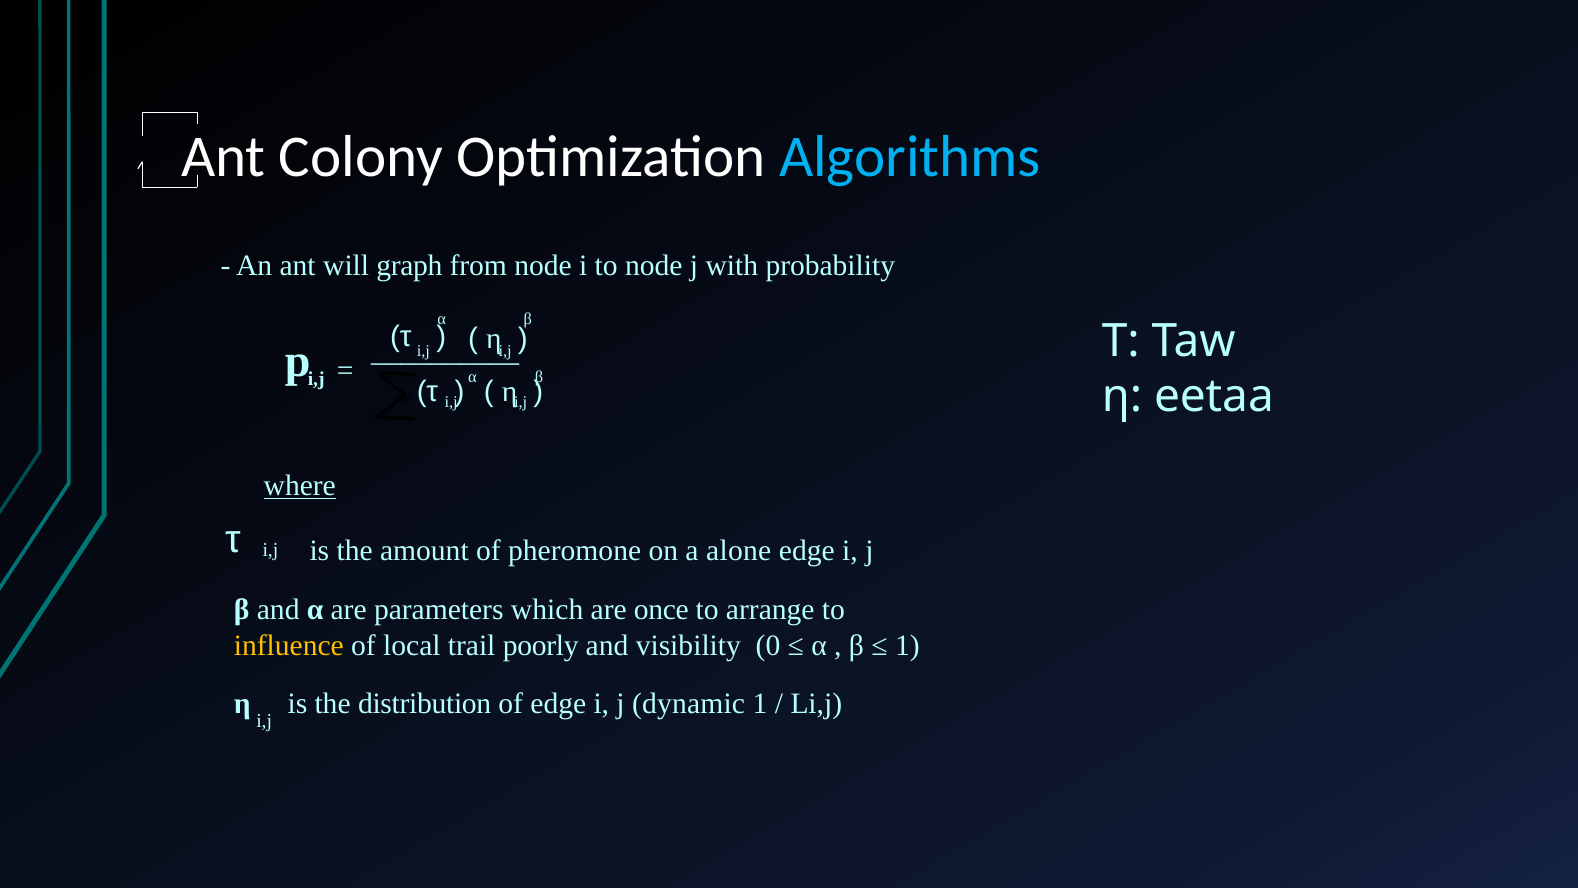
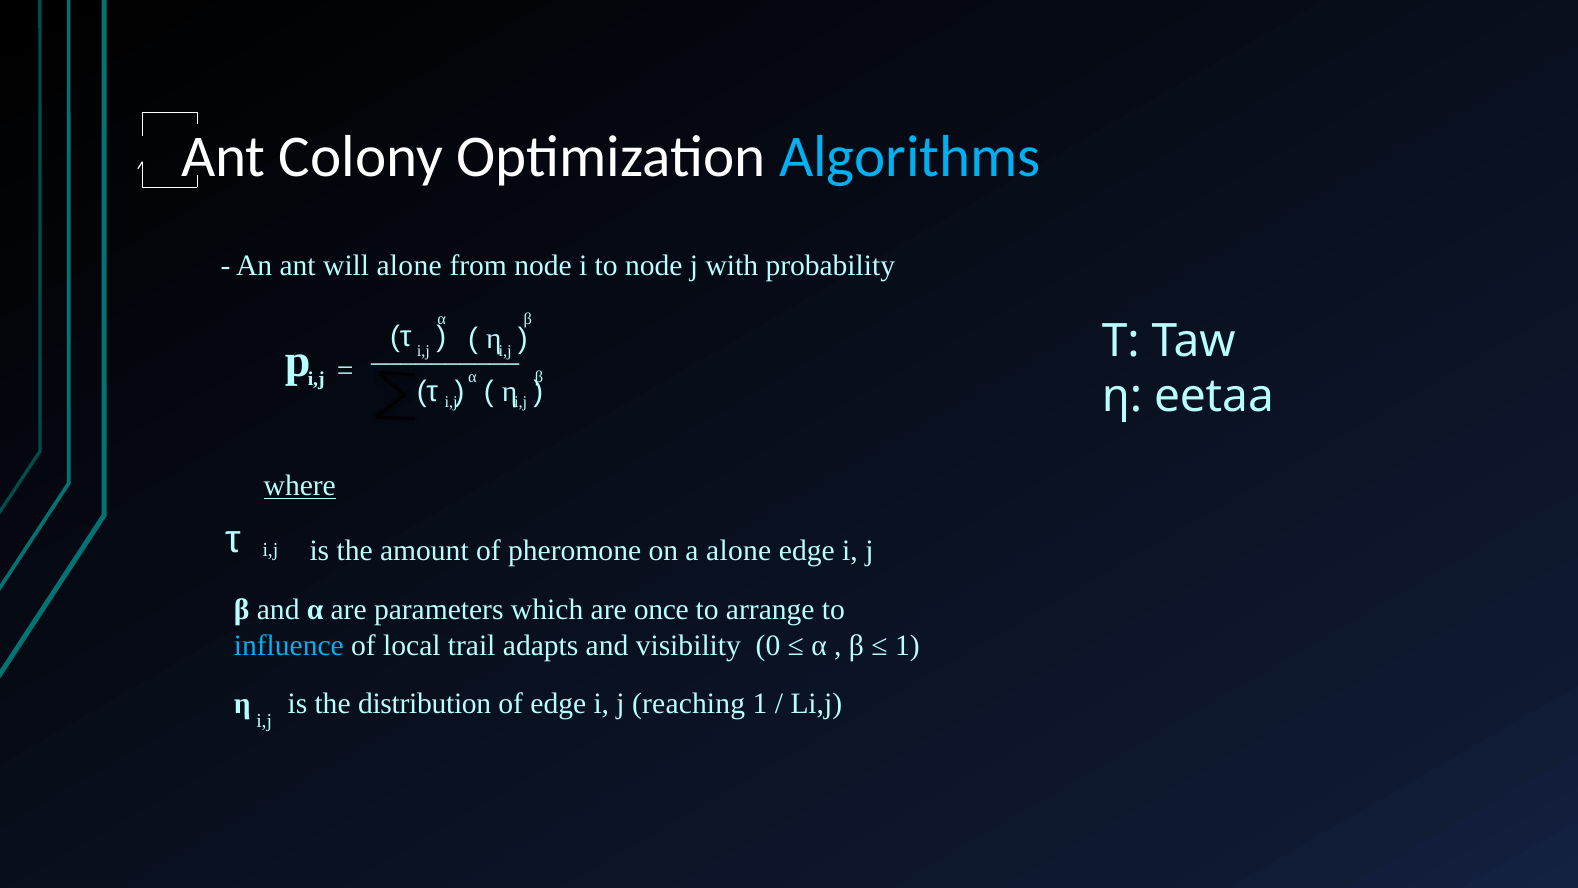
will graph: graph -> alone
influence colour: yellow -> light blue
poorly: poorly -> adapts
dynamic: dynamic -> reaching
